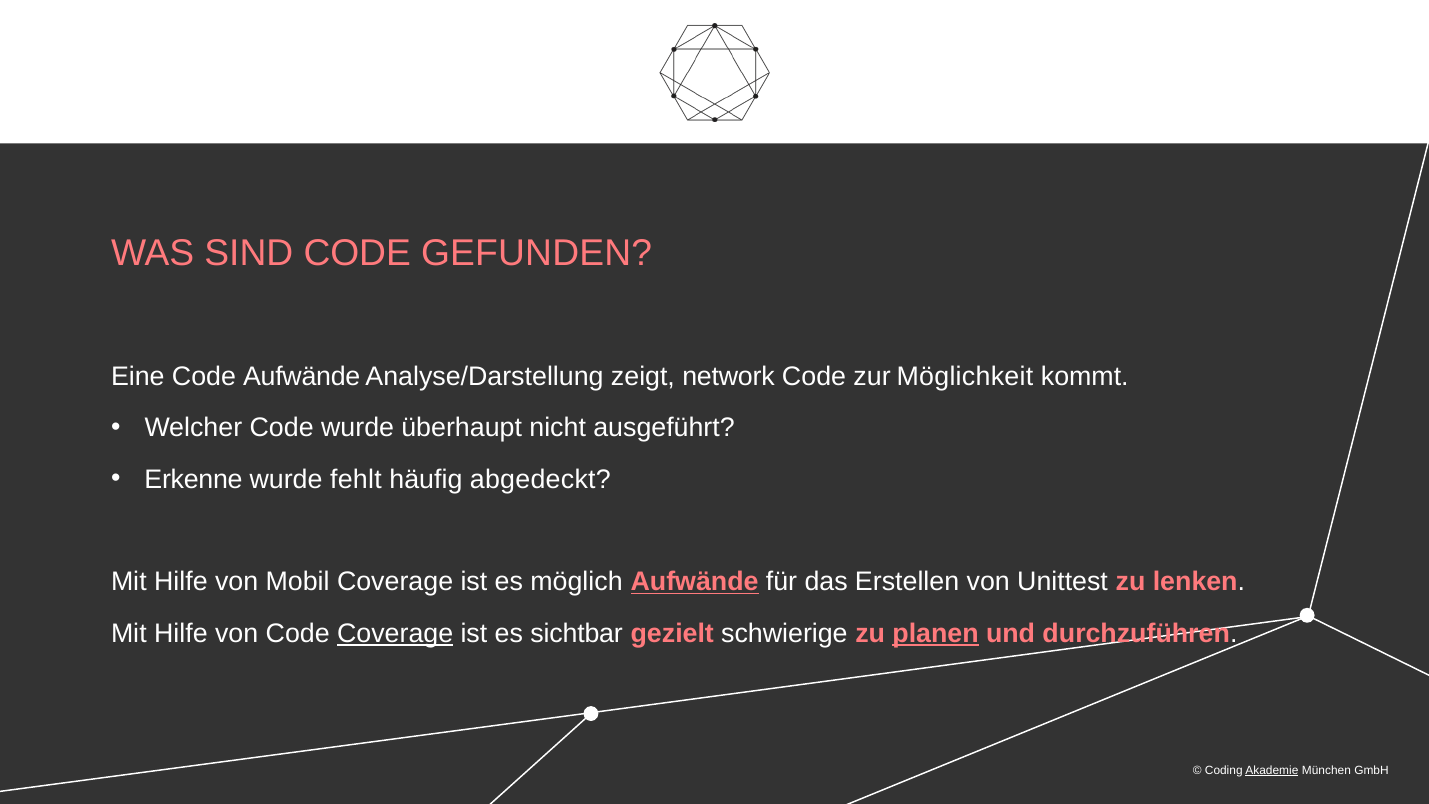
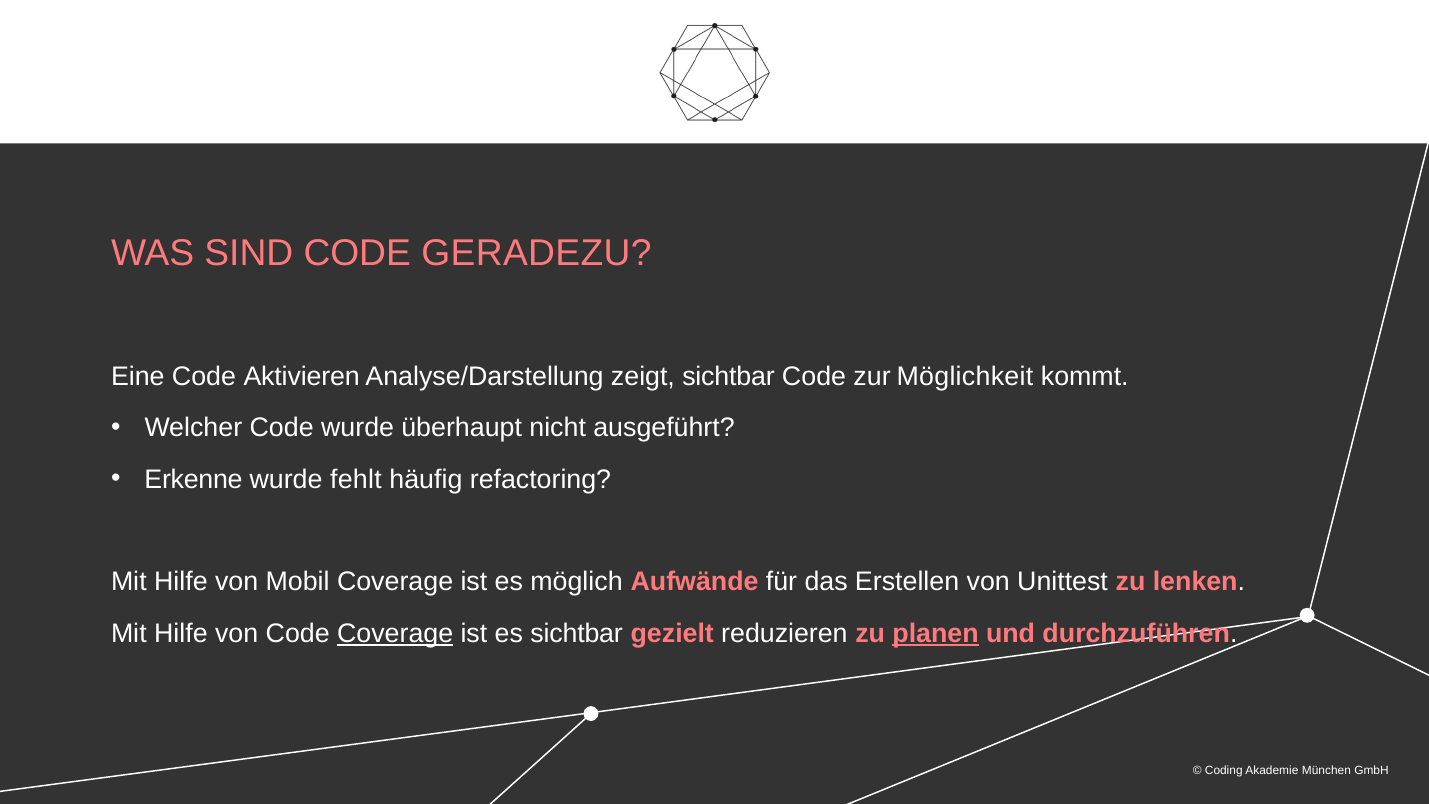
GEFUNDEN: GEFUNDEN -> GERADEZU
Code Aufwände: Aufwände -> Aktivieren
zeigt network: network -> sichtbar
abgedeckt: abgedeckt -> refactoring
Aufwände at (695, 582) underline: present -> none
schwierige: schwierige -> reduzieren
Akademie underline: present -> none
